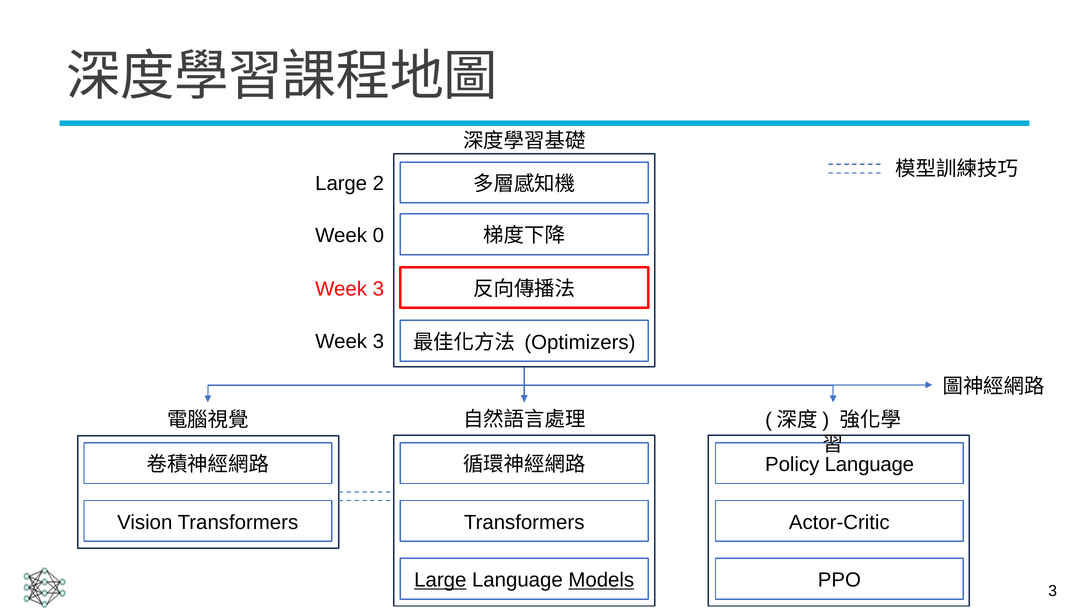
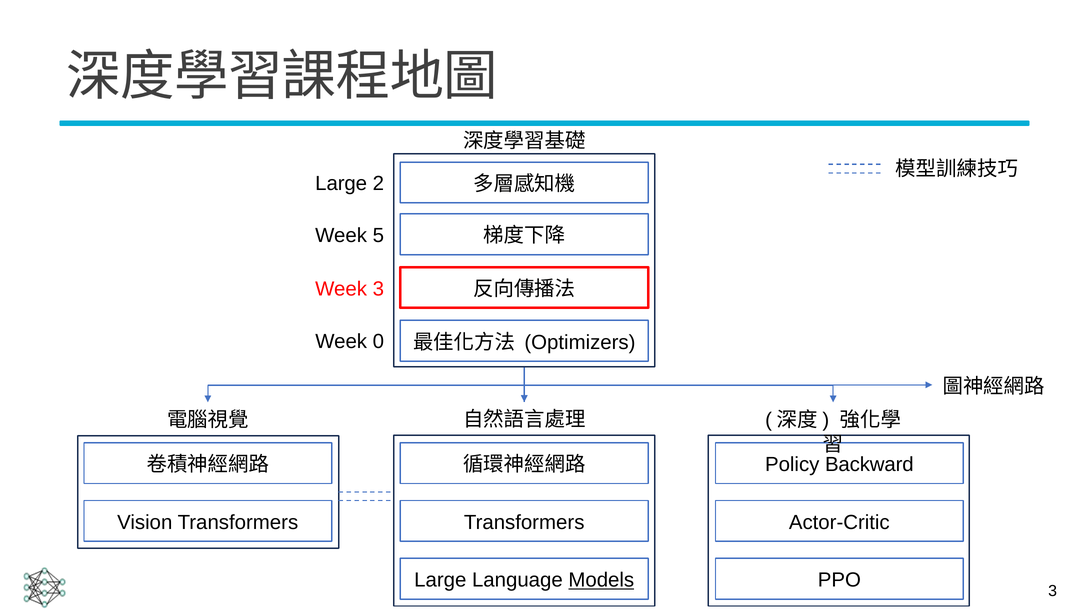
0: 0 -> 5
3 at (378, 341): 3 -> 0
Policy Language: Language -> Backward
Large at (440, 580) underline: present -> none
